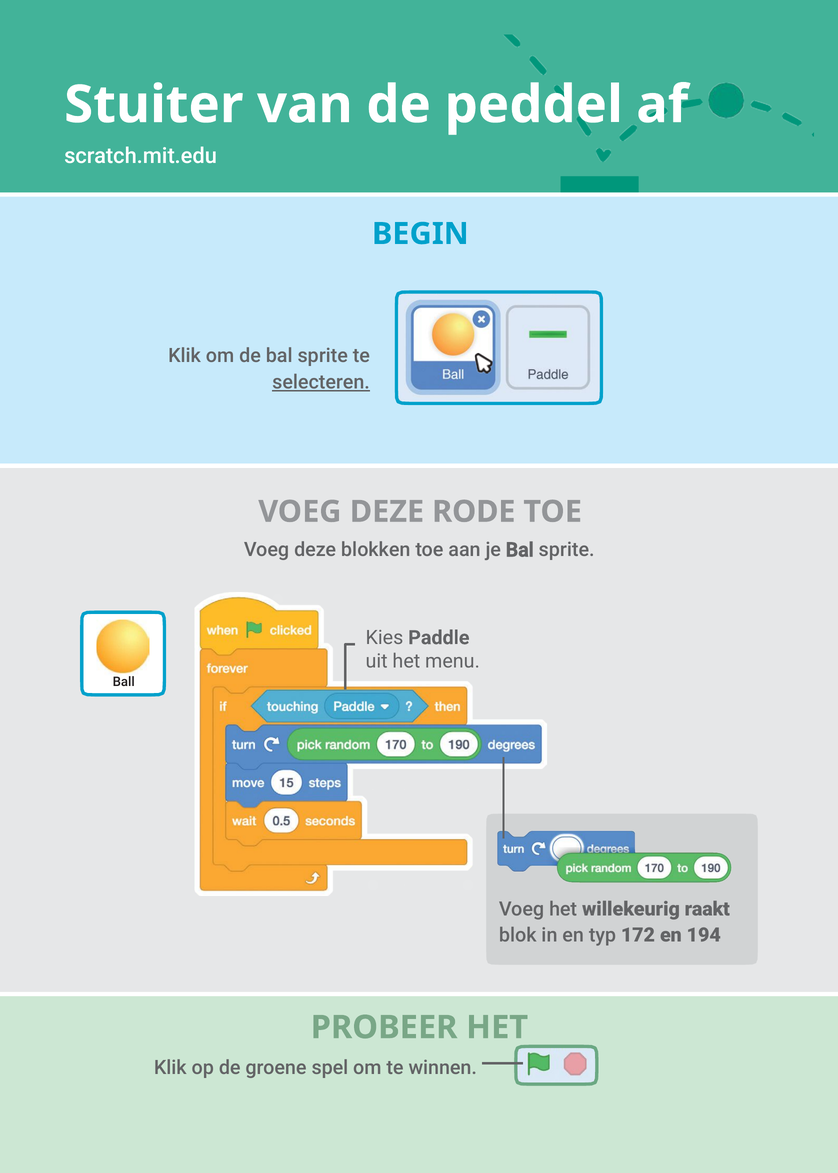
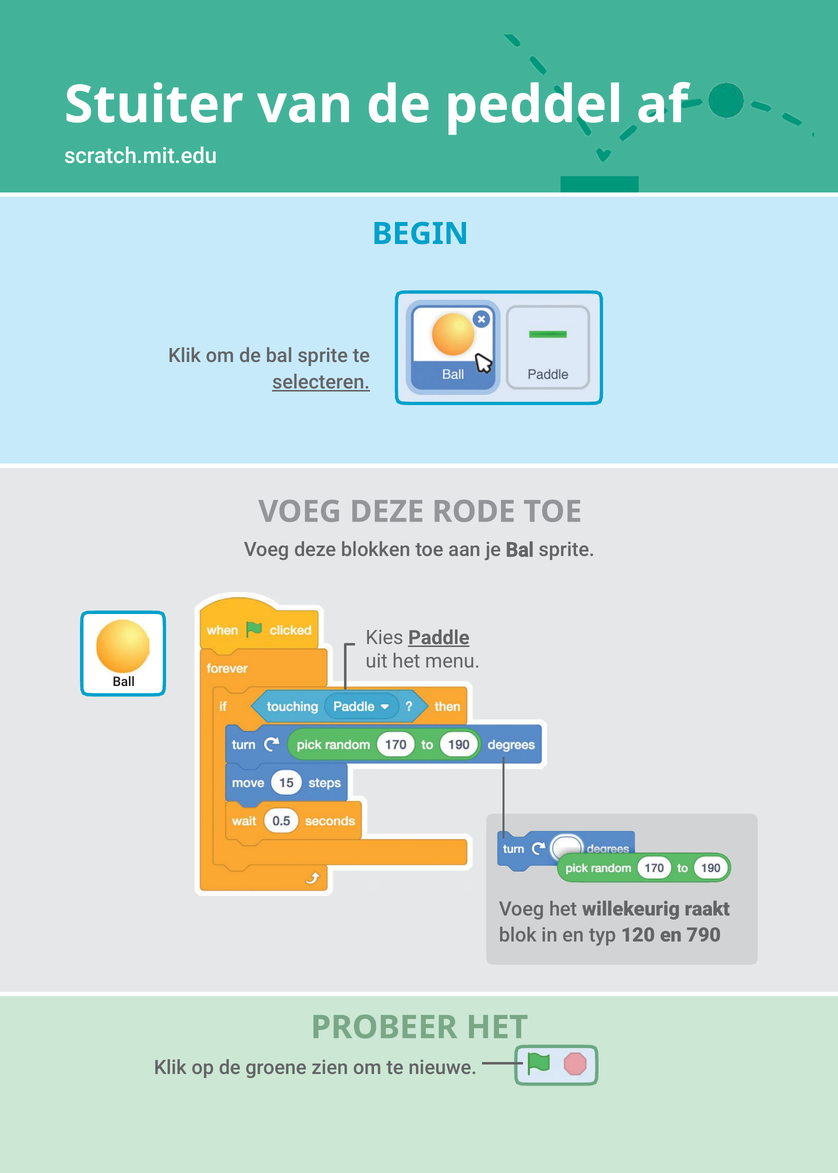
Paddle underline: none -> present
172: 172 -> 120
194: 194 -> 790
spel: spel -> zien
winnen: winnen -> nieuwe
